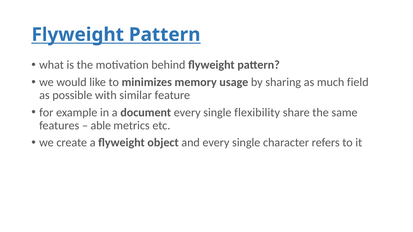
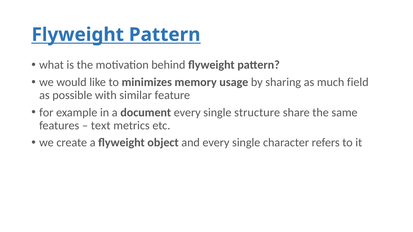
flexibility: flexibility -> structure
able: able -> text
